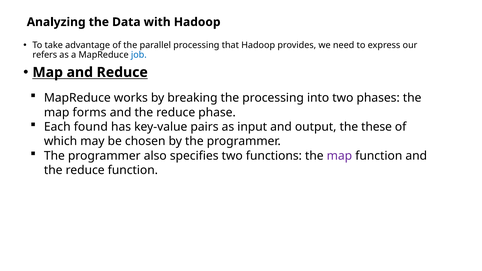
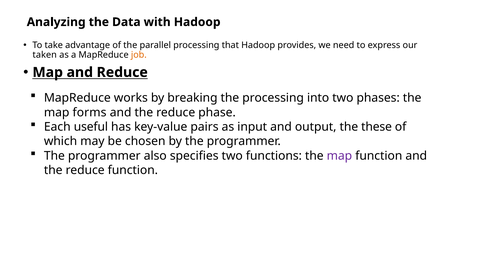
refers: refers -> taken
job colour: blue -> orange
found: found -> useful
